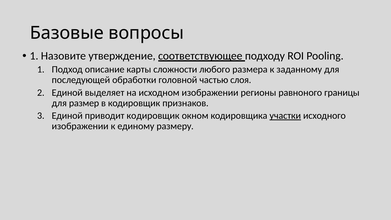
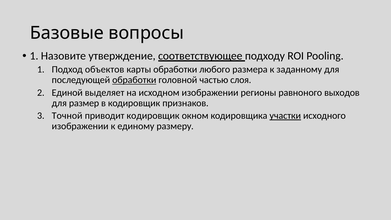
описание: описание -> объектов
карты сложности: сложности -> обработки
обработки at (134, 80) underline: none -> present
границы: границы -> выходов
Единой at (67, 116): Единой -> Точной
